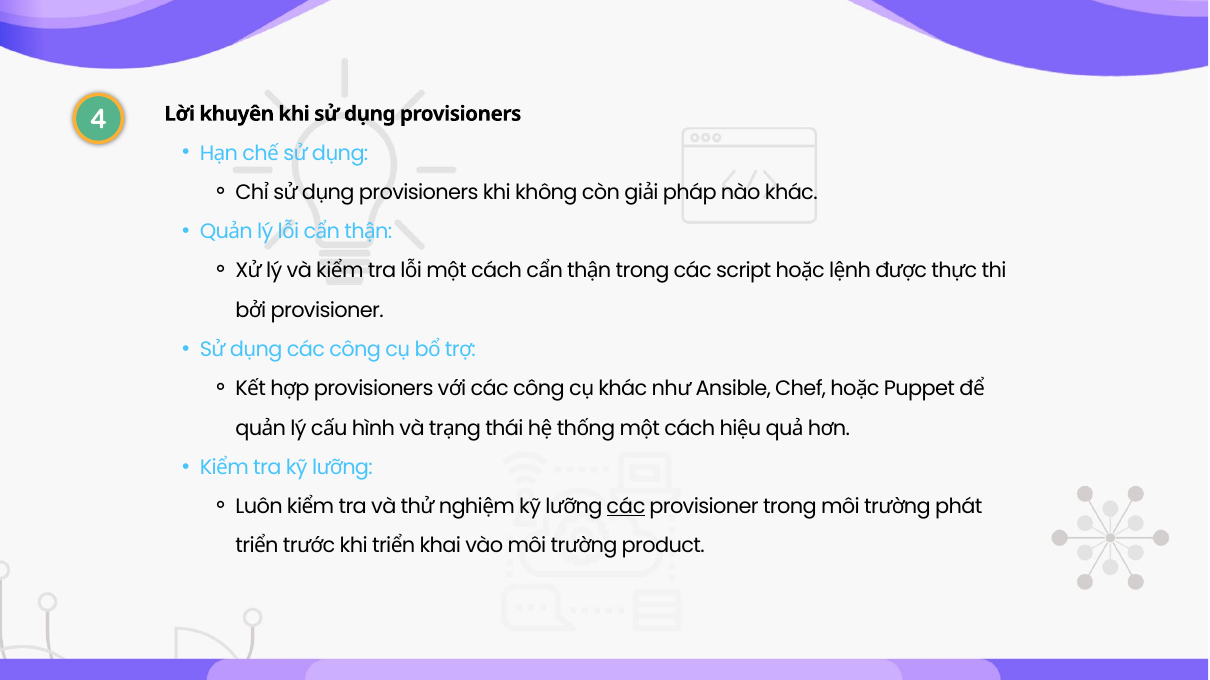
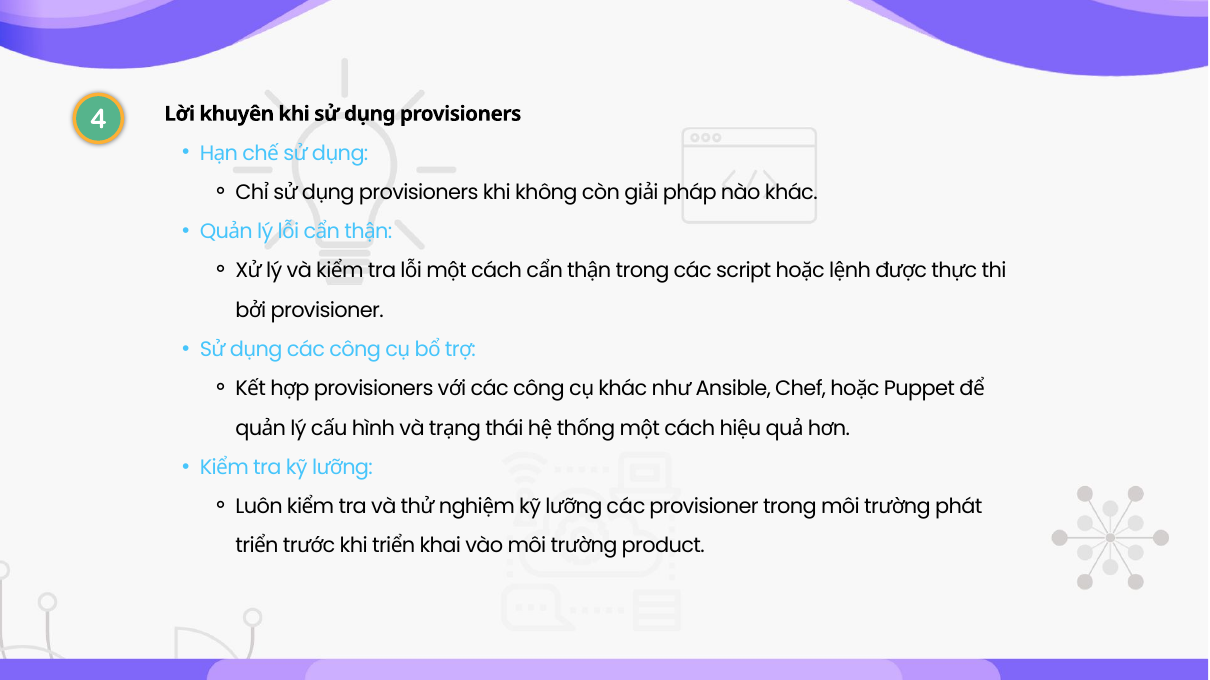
các at (626, 507) underline: present -> none
